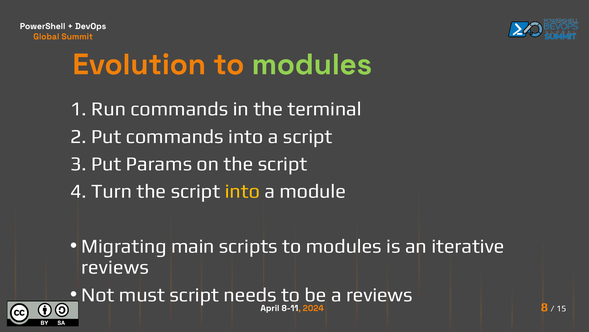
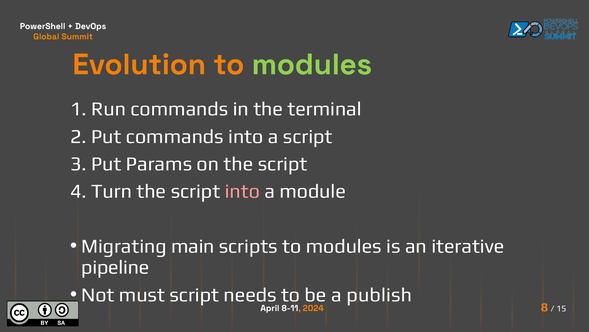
into at (242, 191) colour: yellow -> pink
reviews at (115, 267): reviews -> pipeline
a reviews: reviews -> publish
